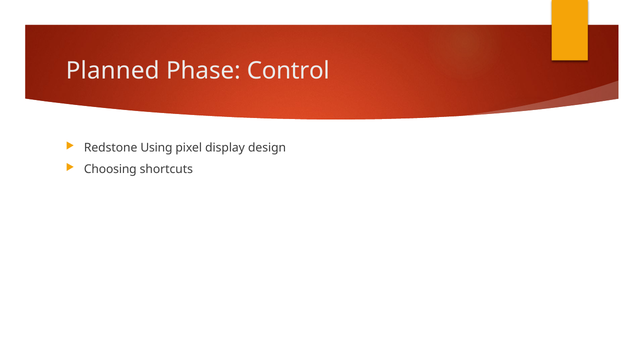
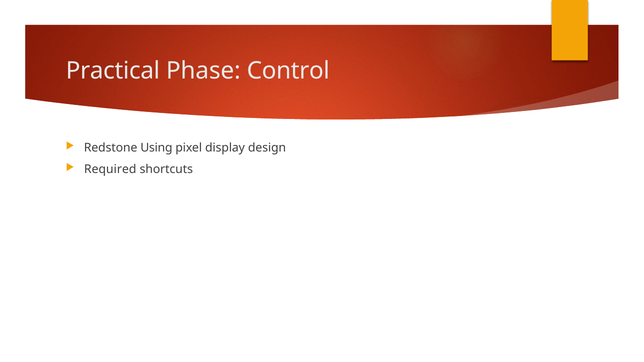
Planned: Planned -> Practical
Choosing: Choosing -> Required
